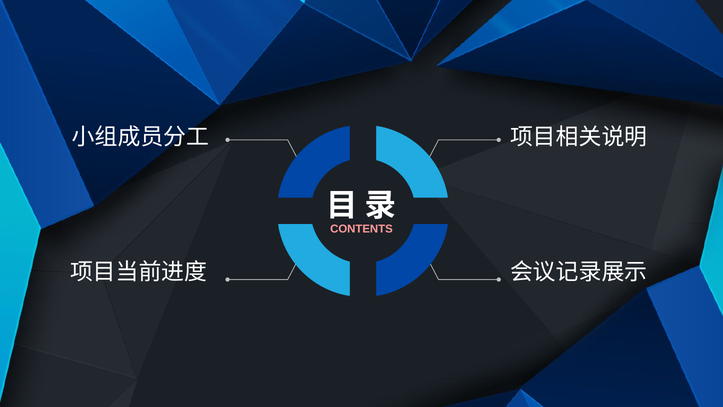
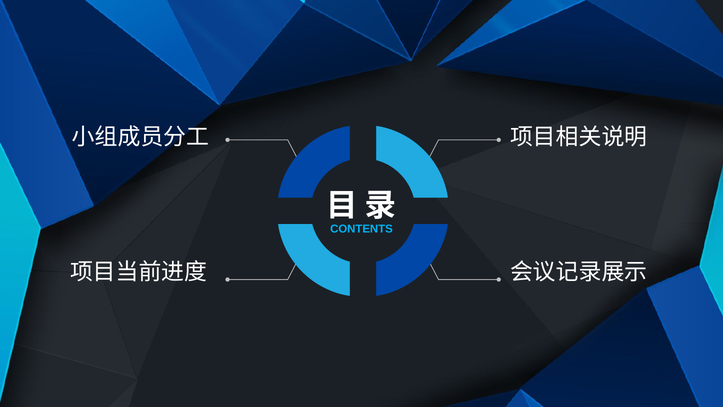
CONTENTS colour: pink -> light blue
